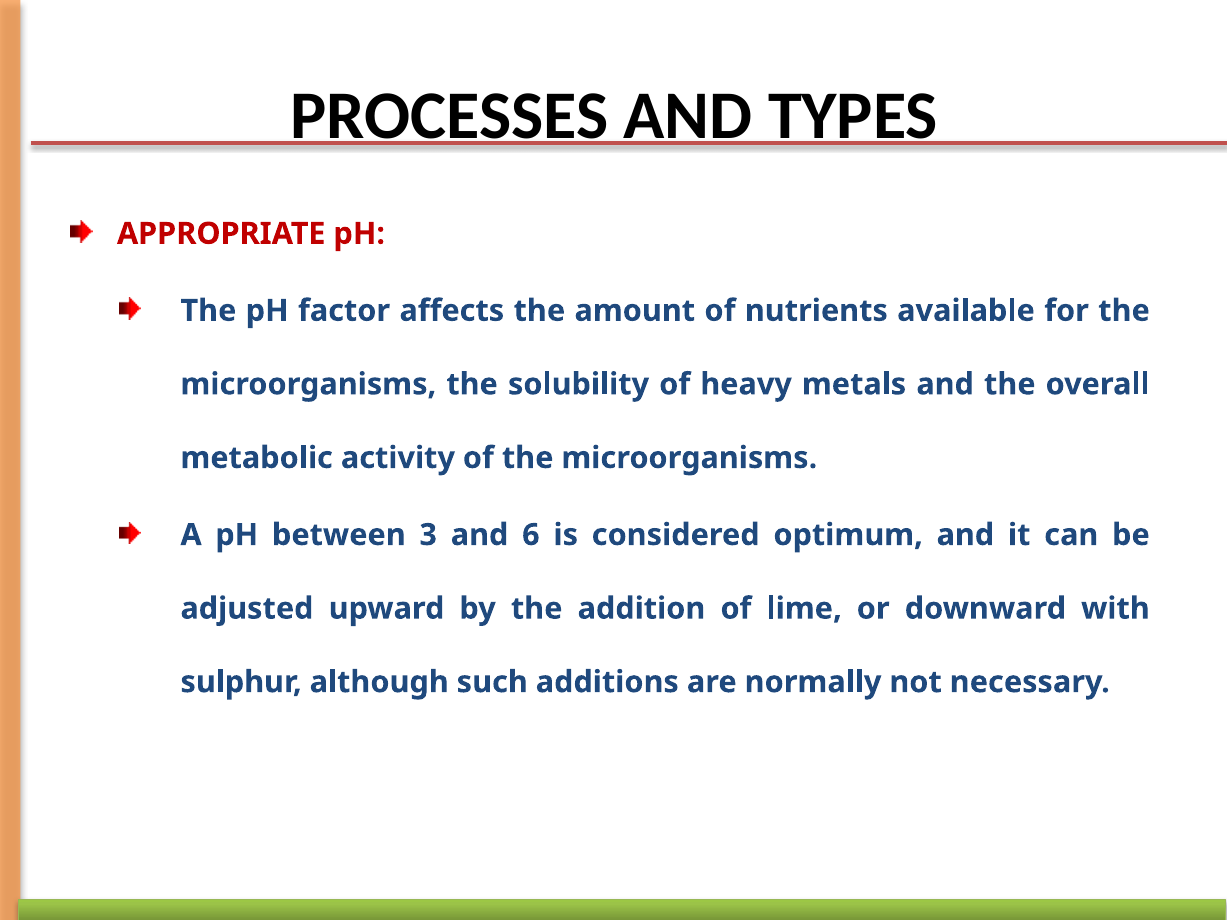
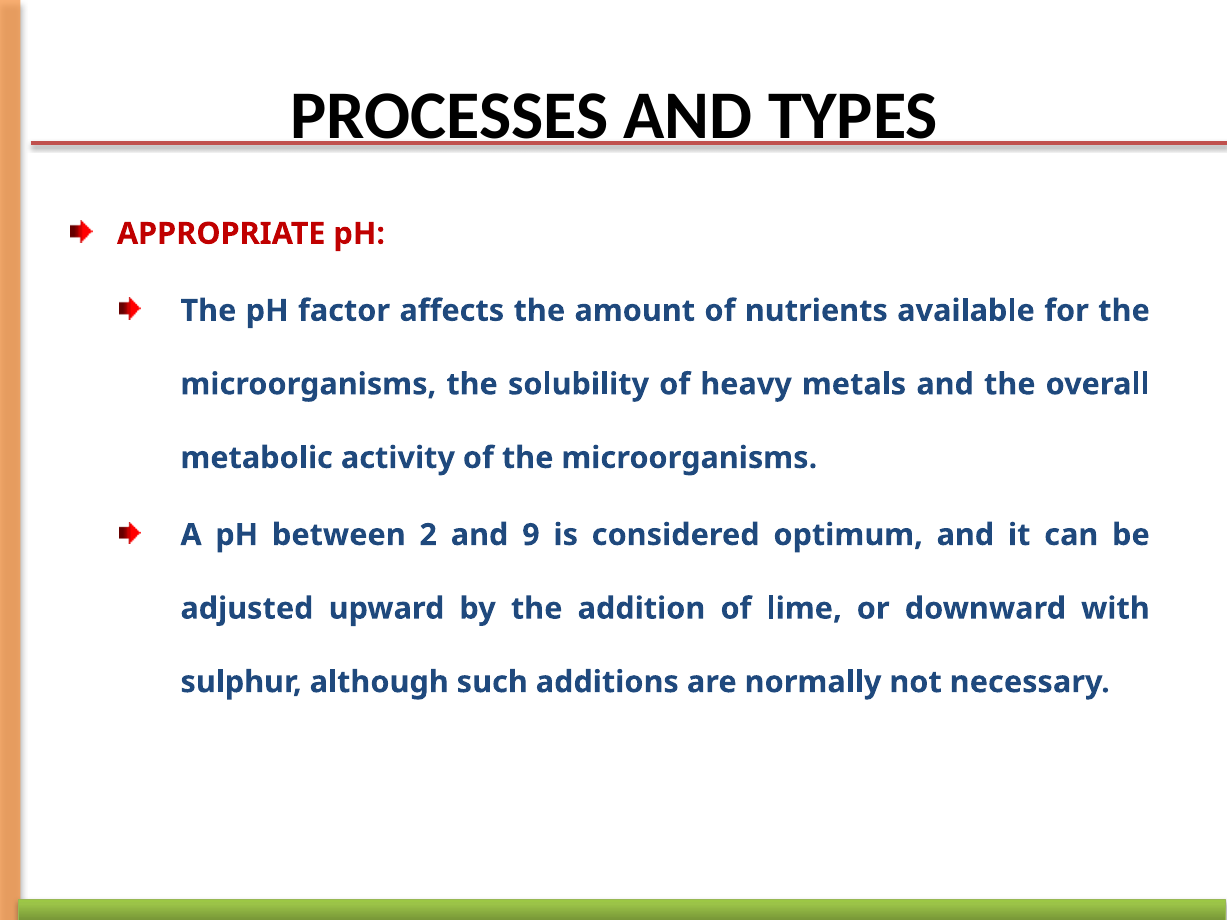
3: 3 -> 2
6: 6 -> 9
